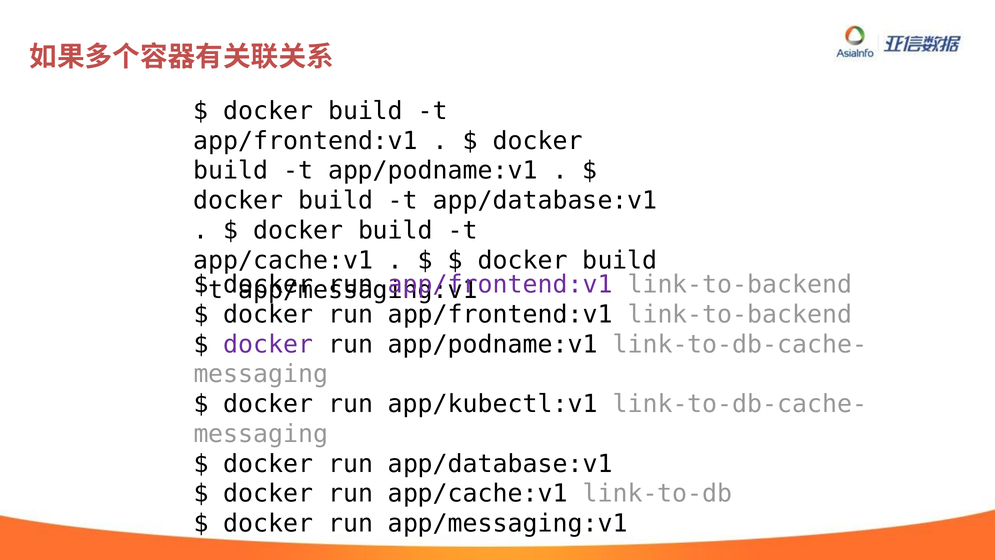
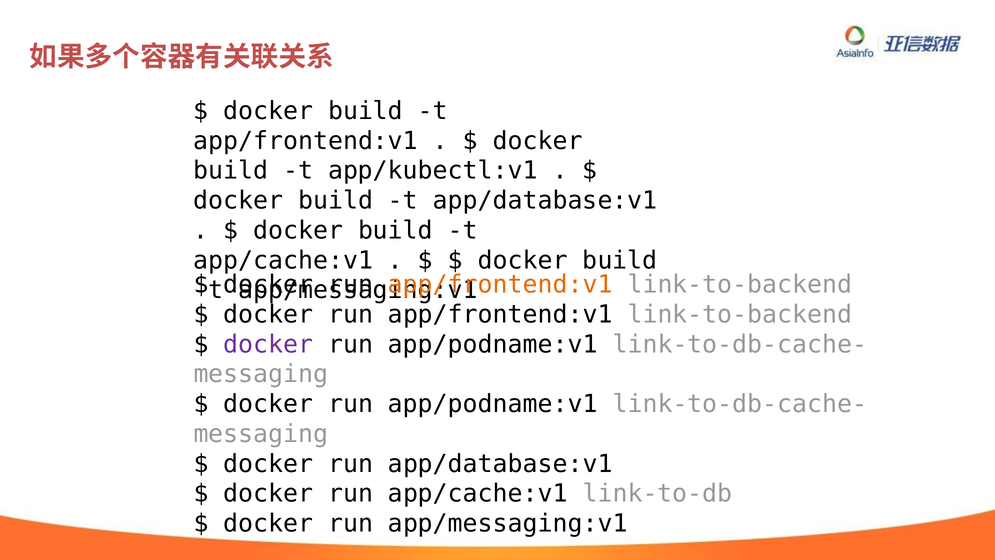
t app/podname:v1: app/podname:v1 -> app/kubectl:v1
app/frontend:v1 at (500, 284) colour: purple -> orange
app/kubectl:v1 at (493, 404): app/kubectl:v1 -> app/podname:v1
